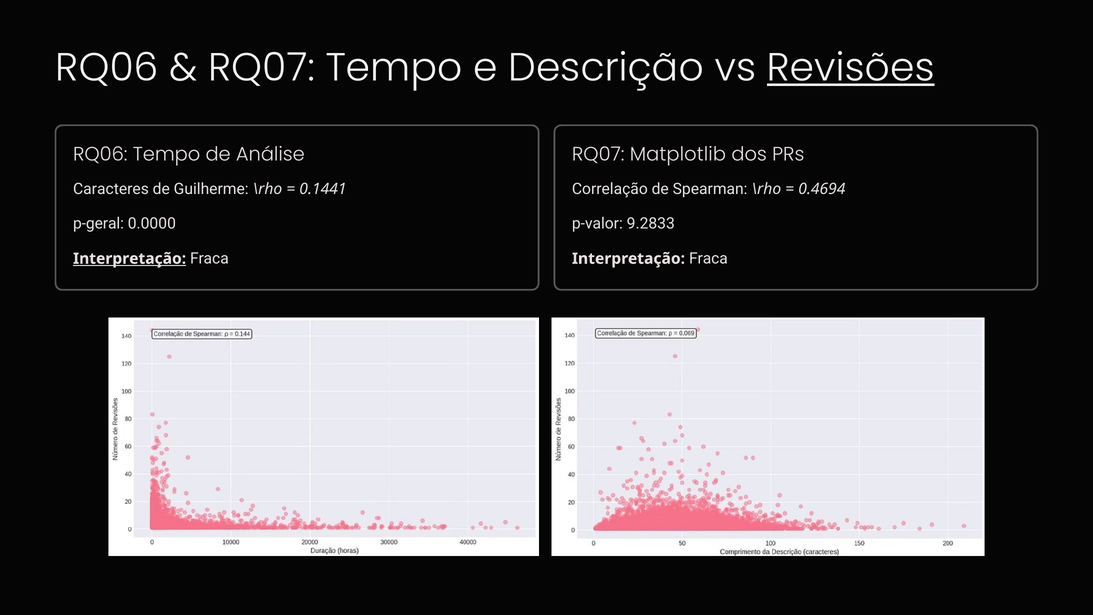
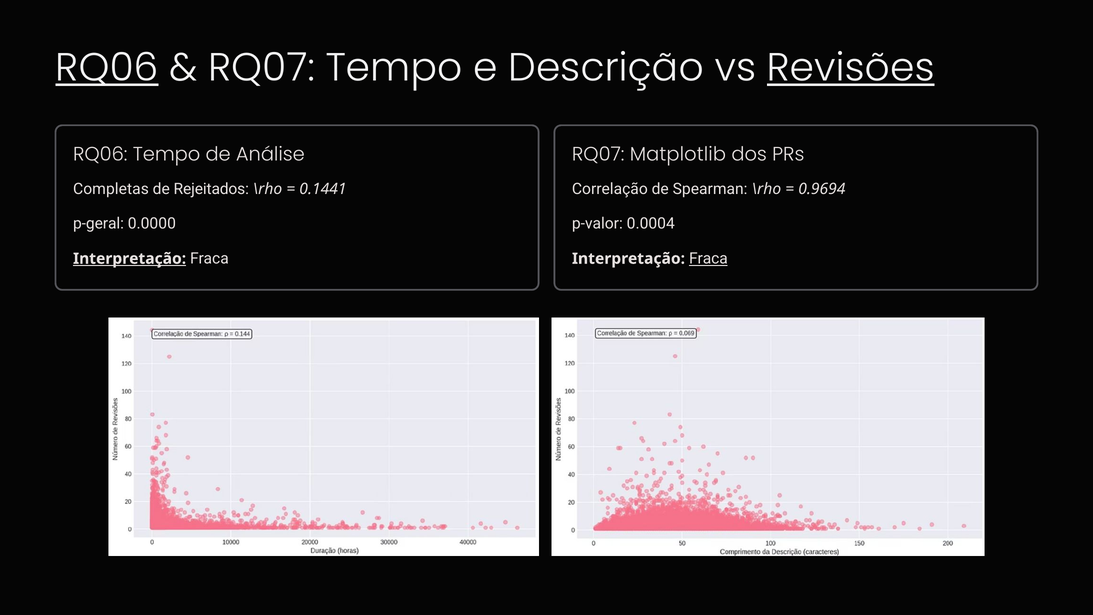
RQ06 at (107, 68) underline: none -> present
Caracteres: Caracteres -> Completas
Guilherme: Guilherme -> Rejeitados
0.4694: 0.4694 -> 0.9694
9.2833: 9.2833 -> 0.0004
Fraca at (708, 259) underline: none -> present
